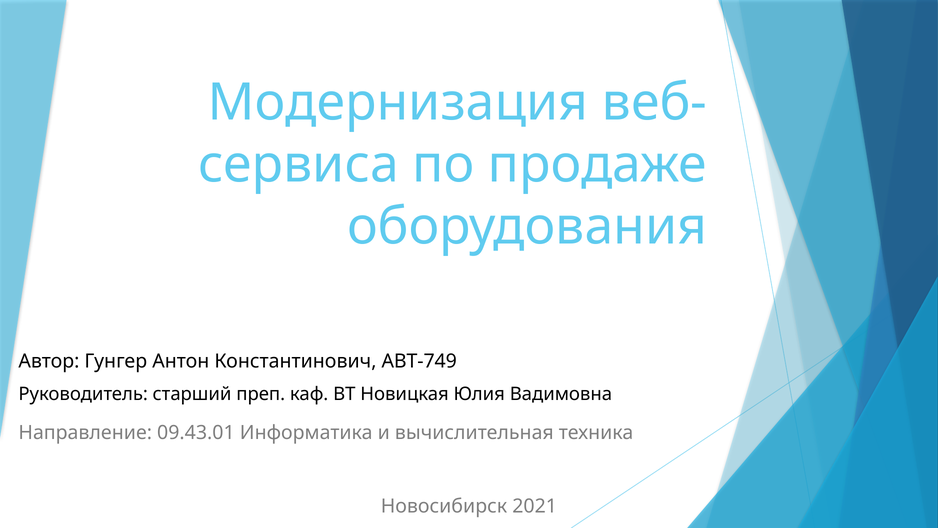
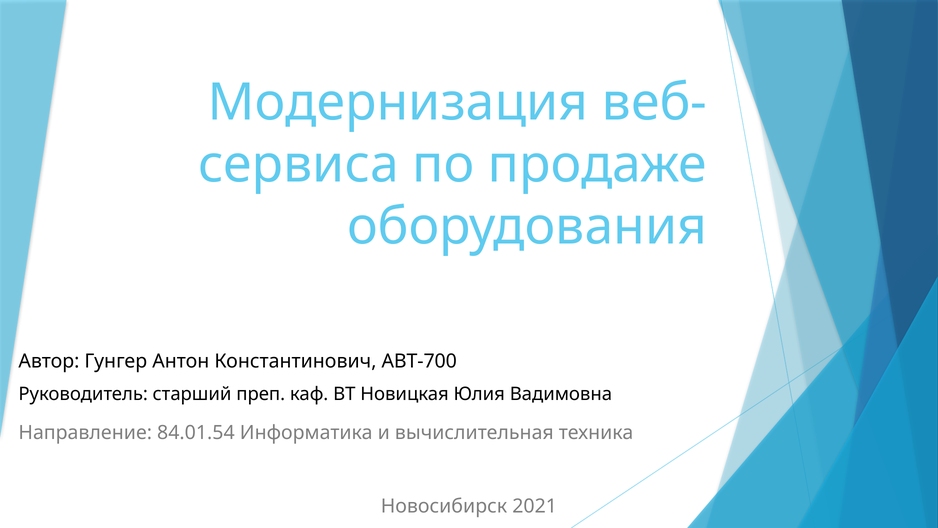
АВТ-749: АВТ-749 -> АВТ-700
09.43.01: 09.43.01 -> 84.01.54
